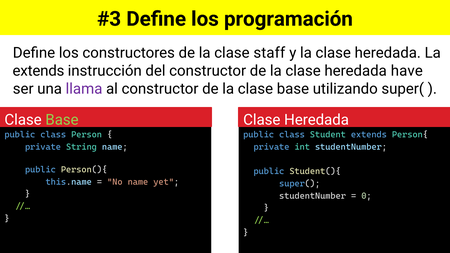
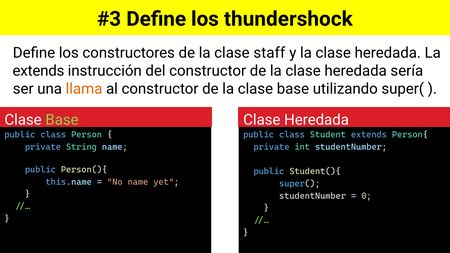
programación: programación -> thundershock
have: have -> sería
llama colour: purple -> orange
